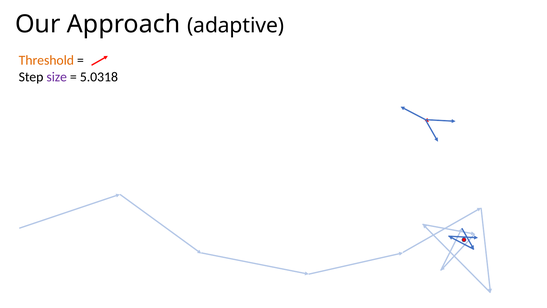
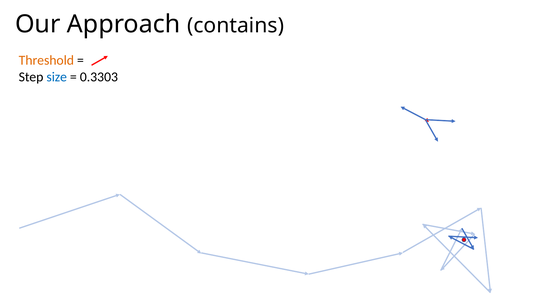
adaptive: adaptive -> contains
size colour: purple -> blue
5.0318: 5.0318 -> 0.3303
